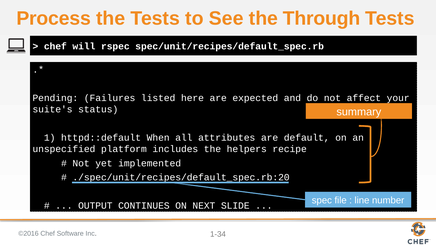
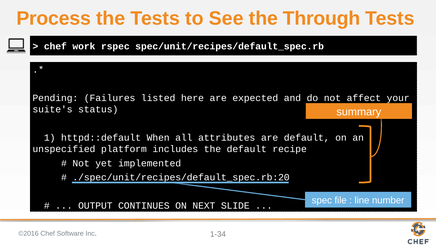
will: will -> work
the helpers: helpers -> default
